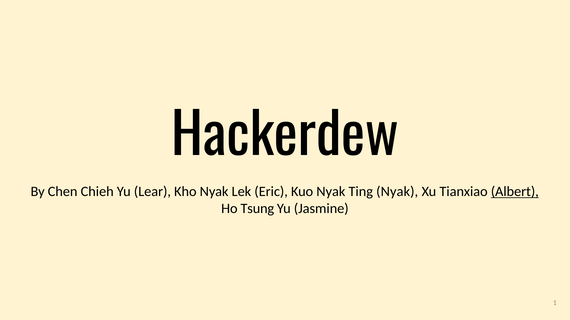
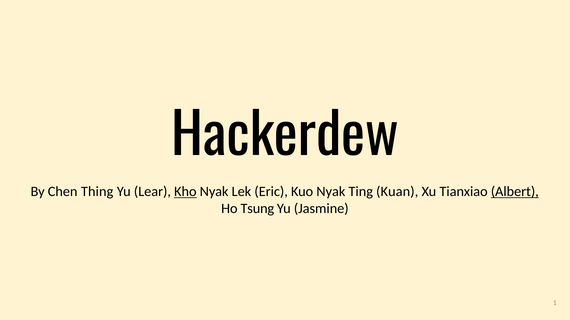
Chieh: Chieh -> Thing
Kho underline: none -> present
Ting Nyak: Nyak -> Kuan
